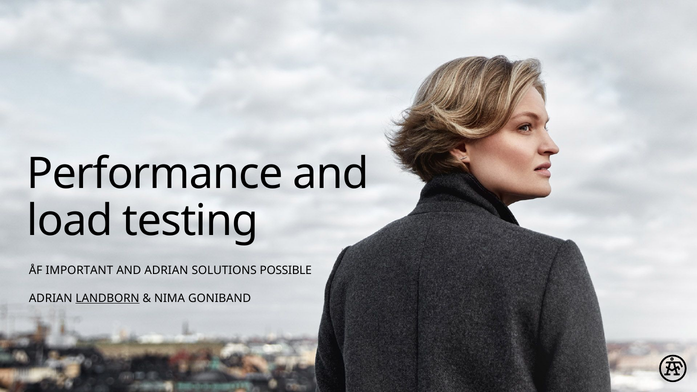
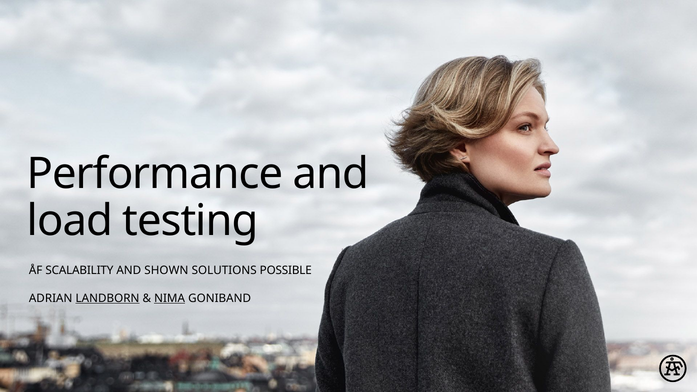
IMPORTANT: IMPORTANT -> SCALABILITY
AND ADRIAN: ADRIAN -> SHOWN
NIMA underline: none -> present
